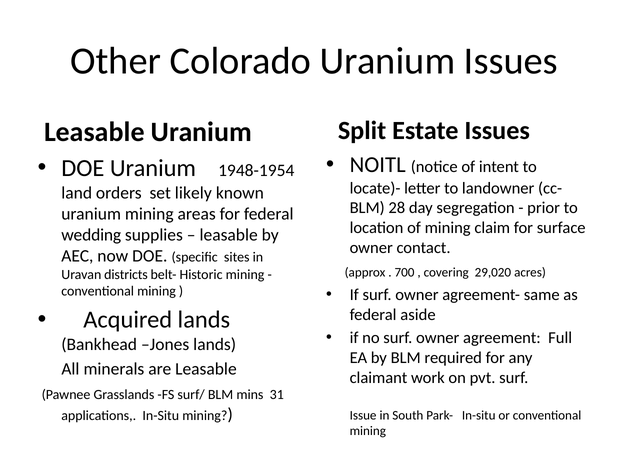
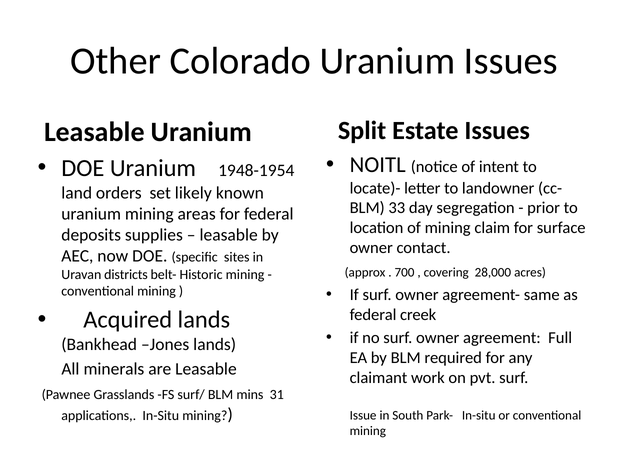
28: 28 -> 33
wedding: wedding -> deposits
29,020: 29,020 -> 28,000
aside: aside -> creek
